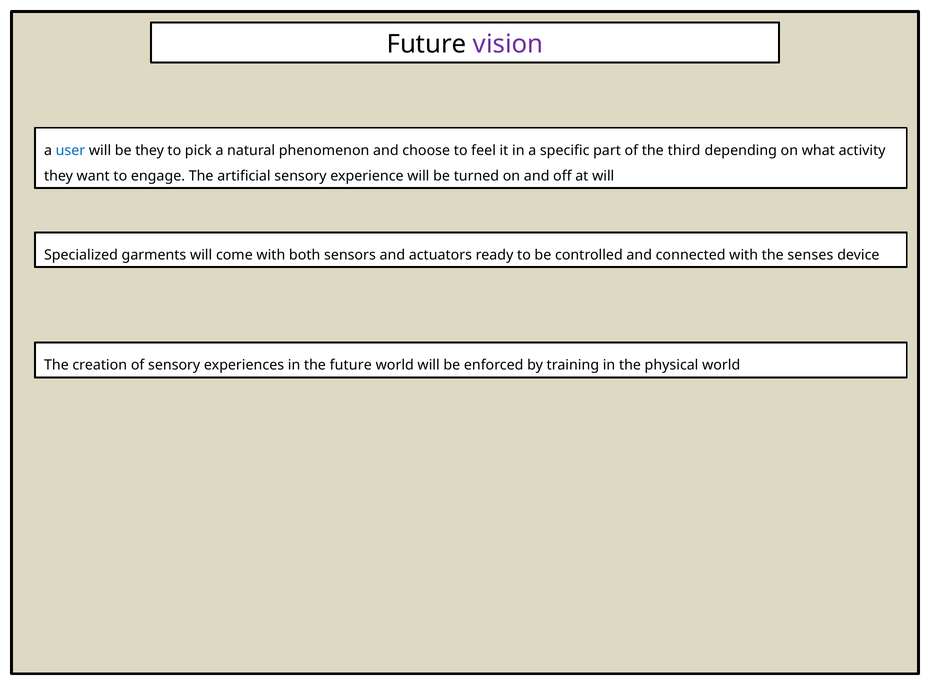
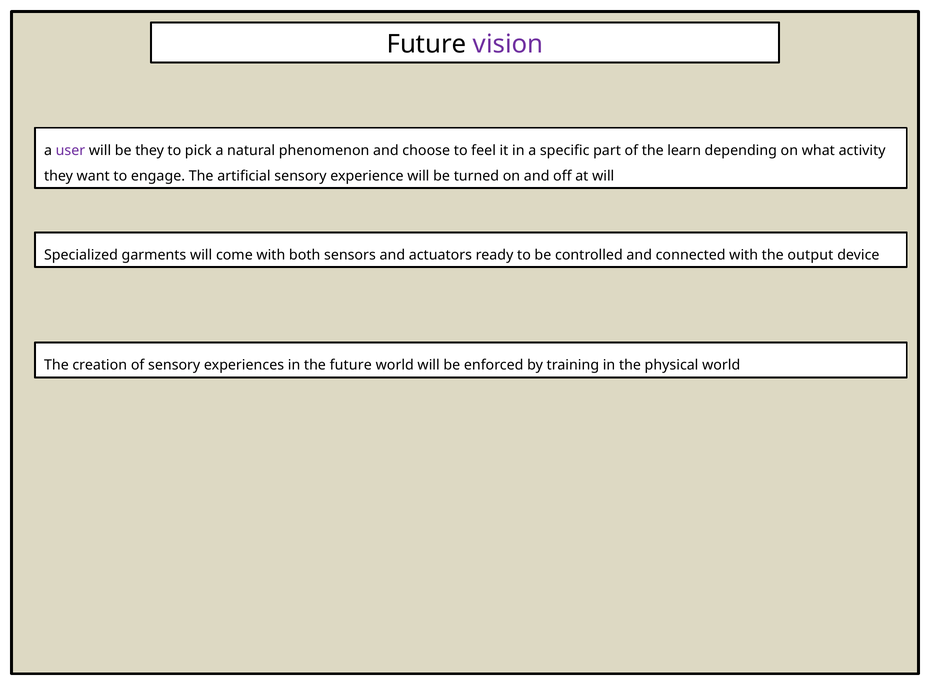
user colour: blue -> purple
third: third -> learn
senses: senses -> output
